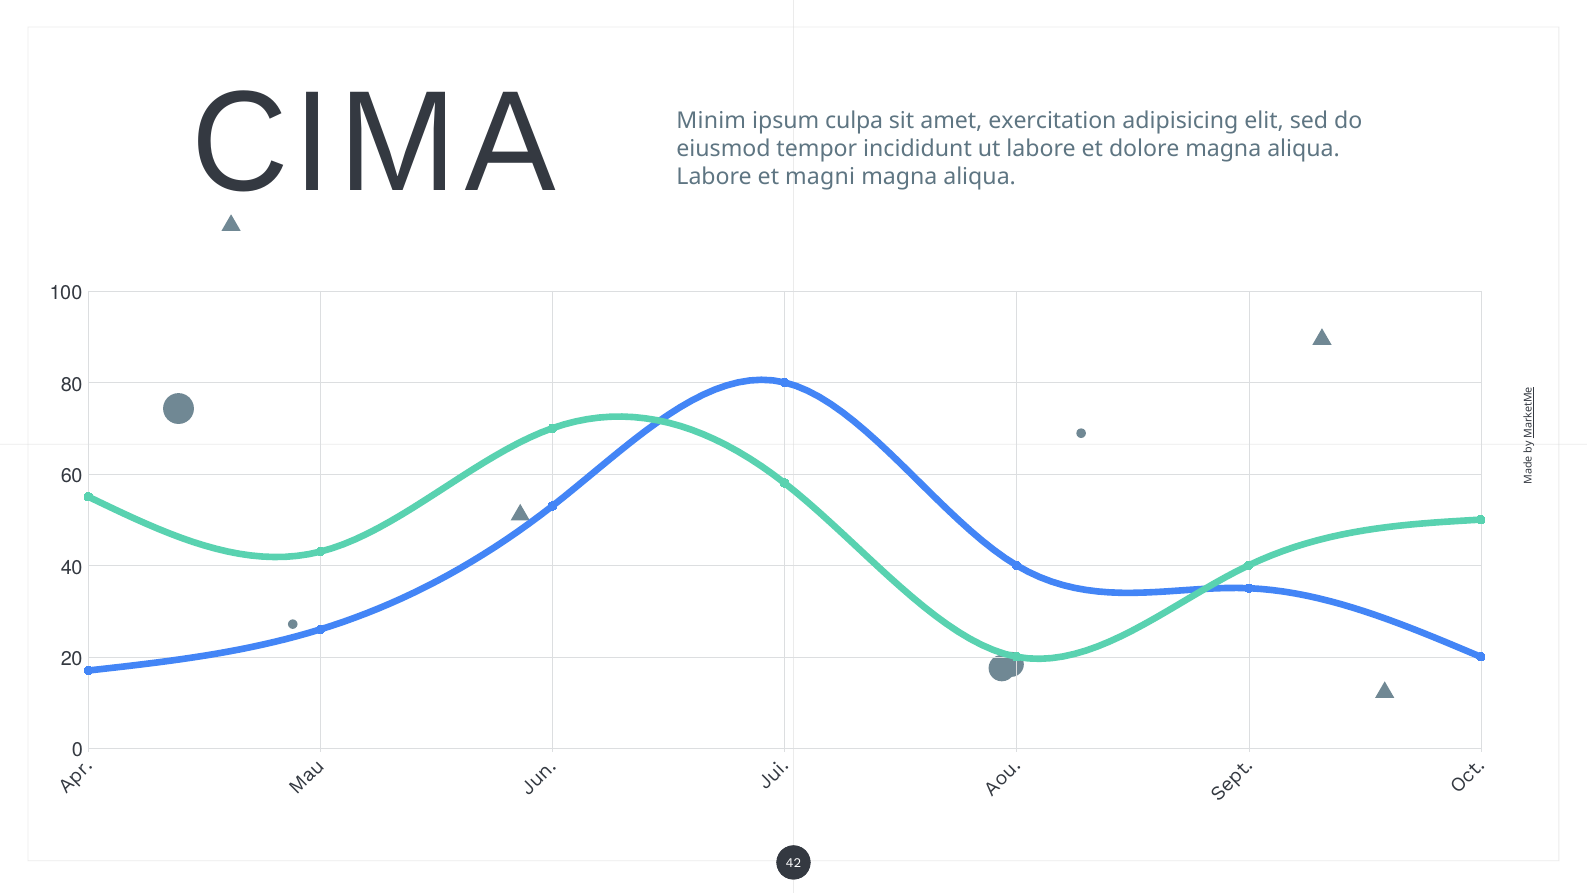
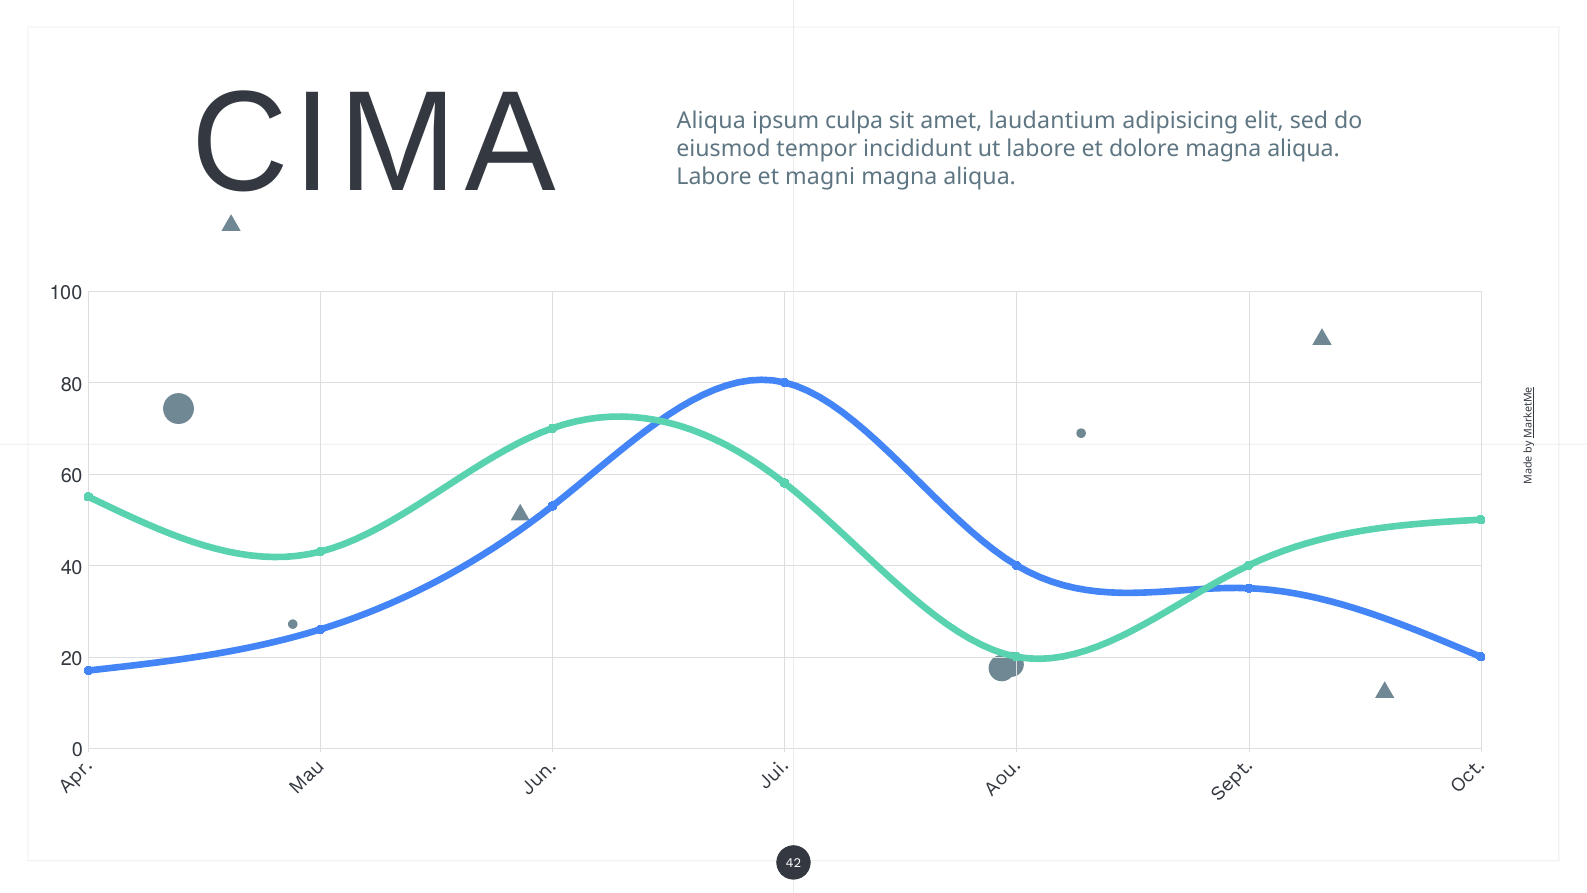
CIMA Minim: Minim -> Aliqua
exercitation: exercitation -> laudantium
